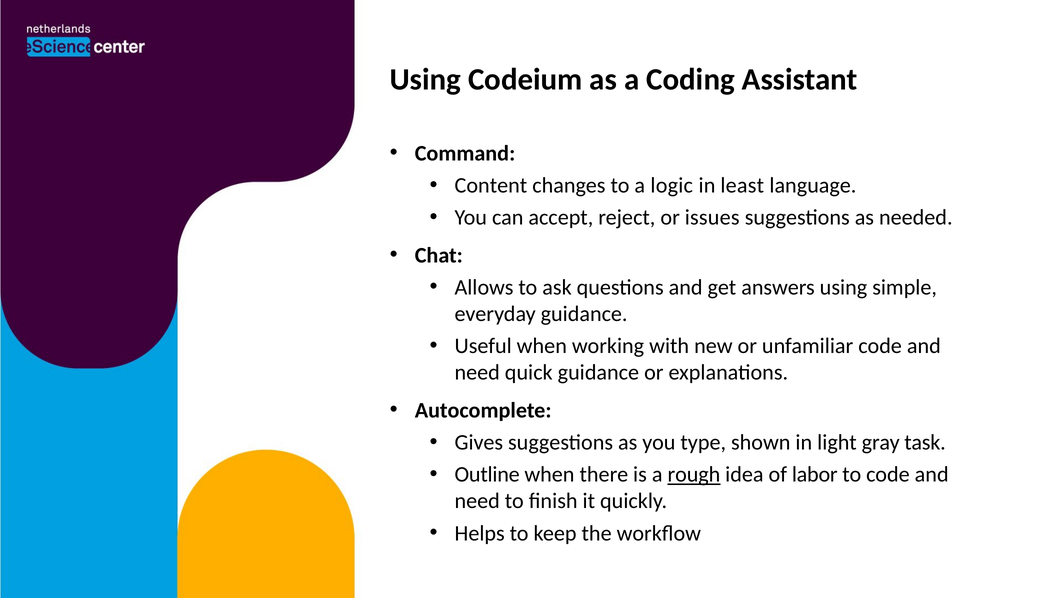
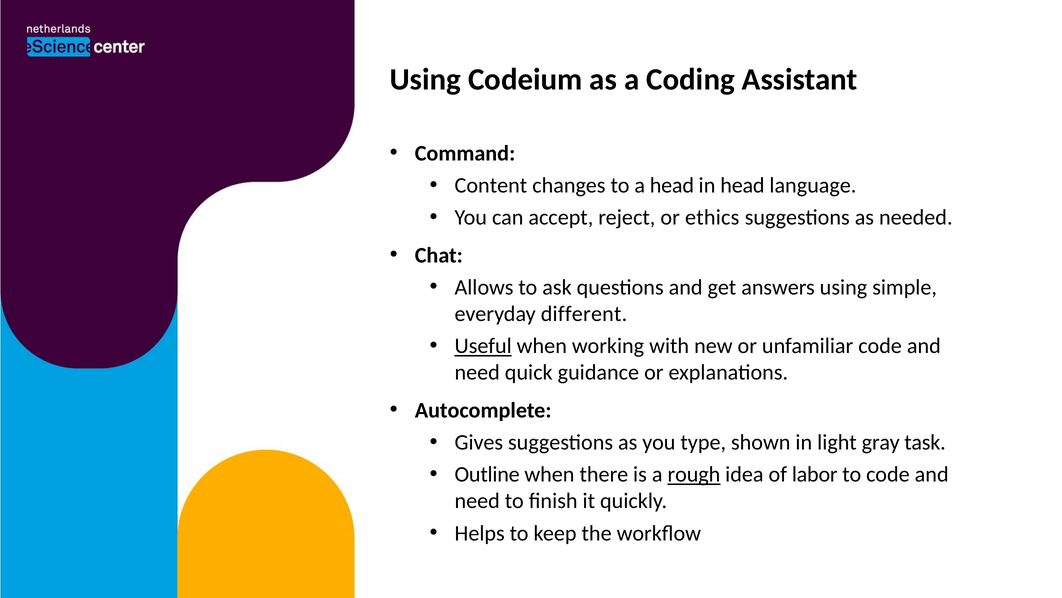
a logic: logic -> head
in least: least -> head
issues: issues -> ethics
everyday guidance: guidance -> different
Useful underline: none -> present
